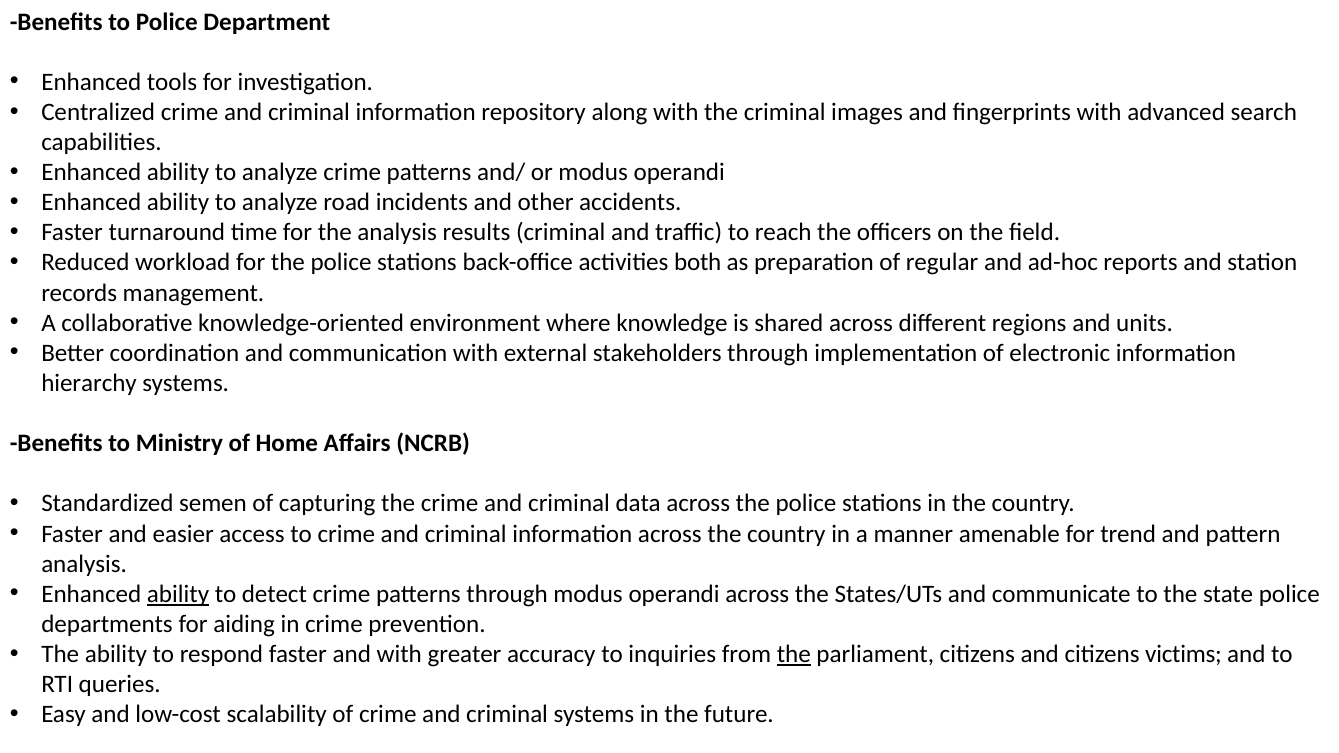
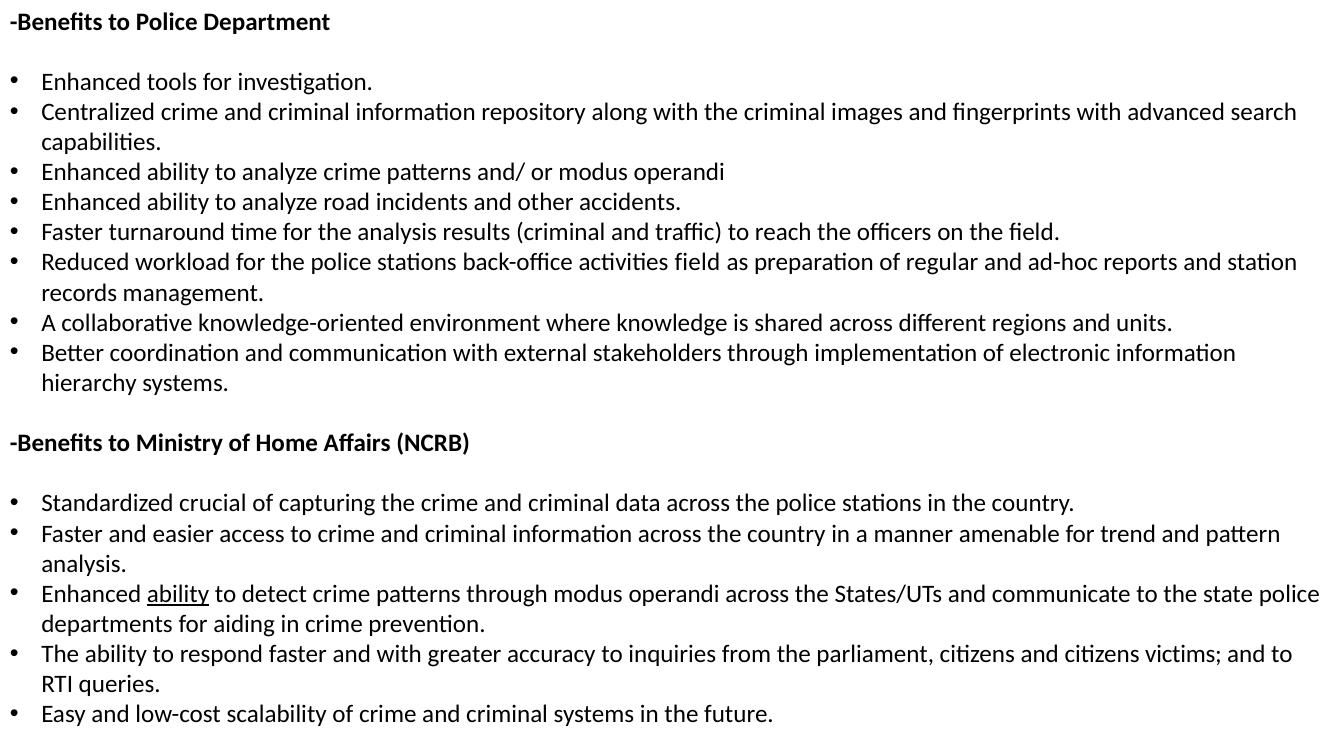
activities both: both -> field
semen: semen -> crucial
the at (794, 654) underline: present -> none
